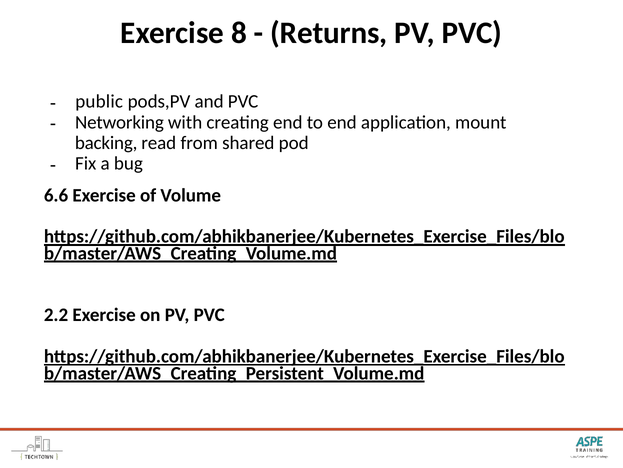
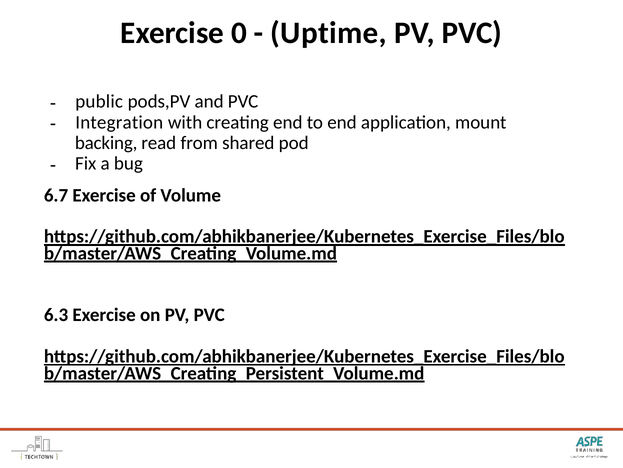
8: 8 -> 0
Returns: Returns -> Uptime
Networking: Networking -> Integration
6.6: 6.6 -> 6.7
2.2: 2.2 -> 6.3
